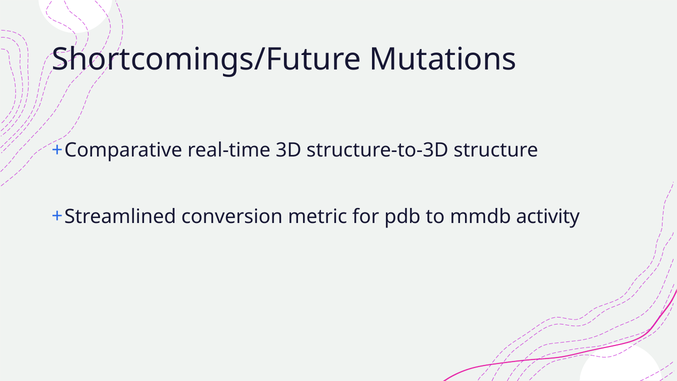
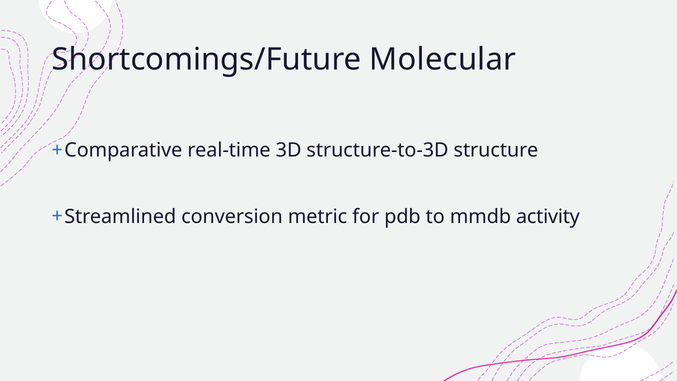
Mutations: Mutations -> Molecular
